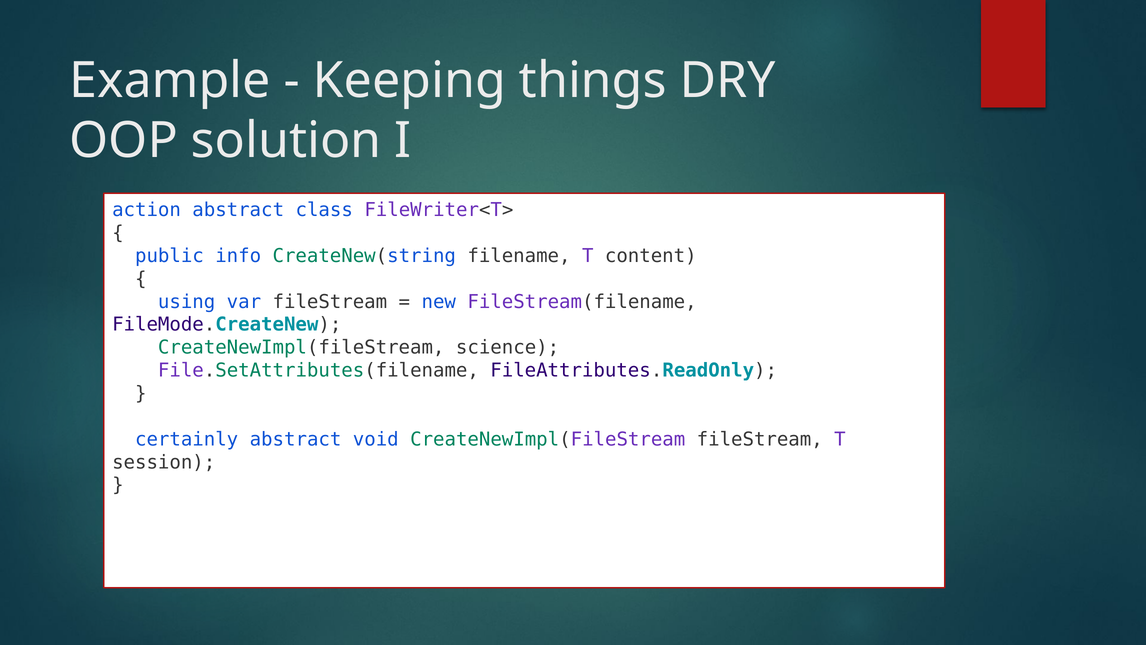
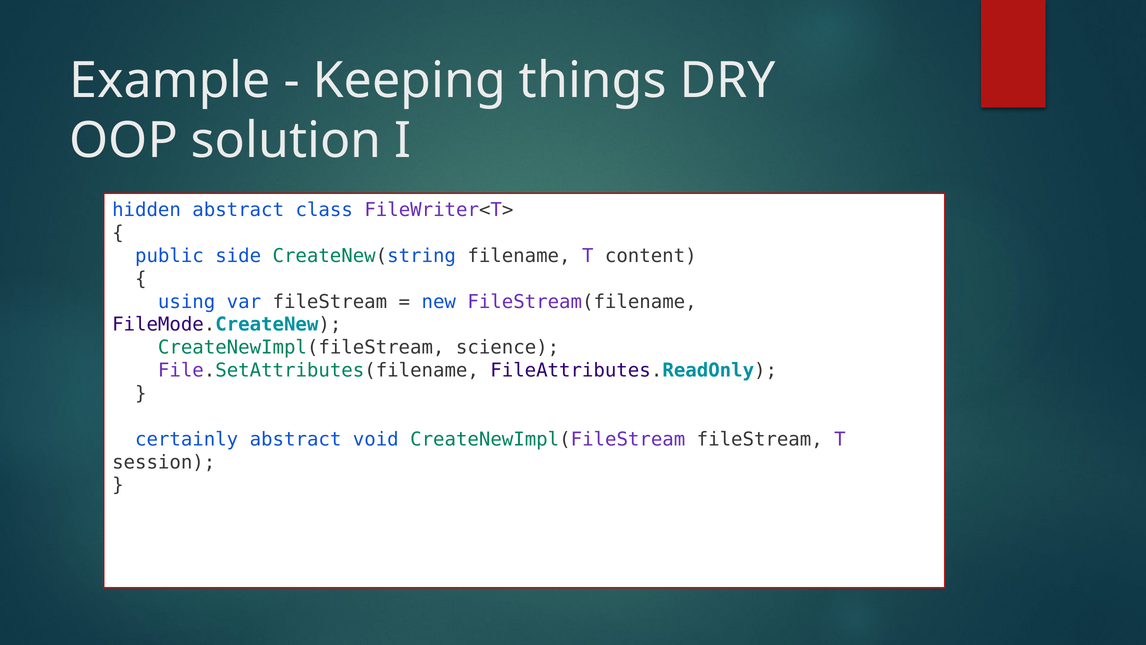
action: action -> hidden
info: info -> side
